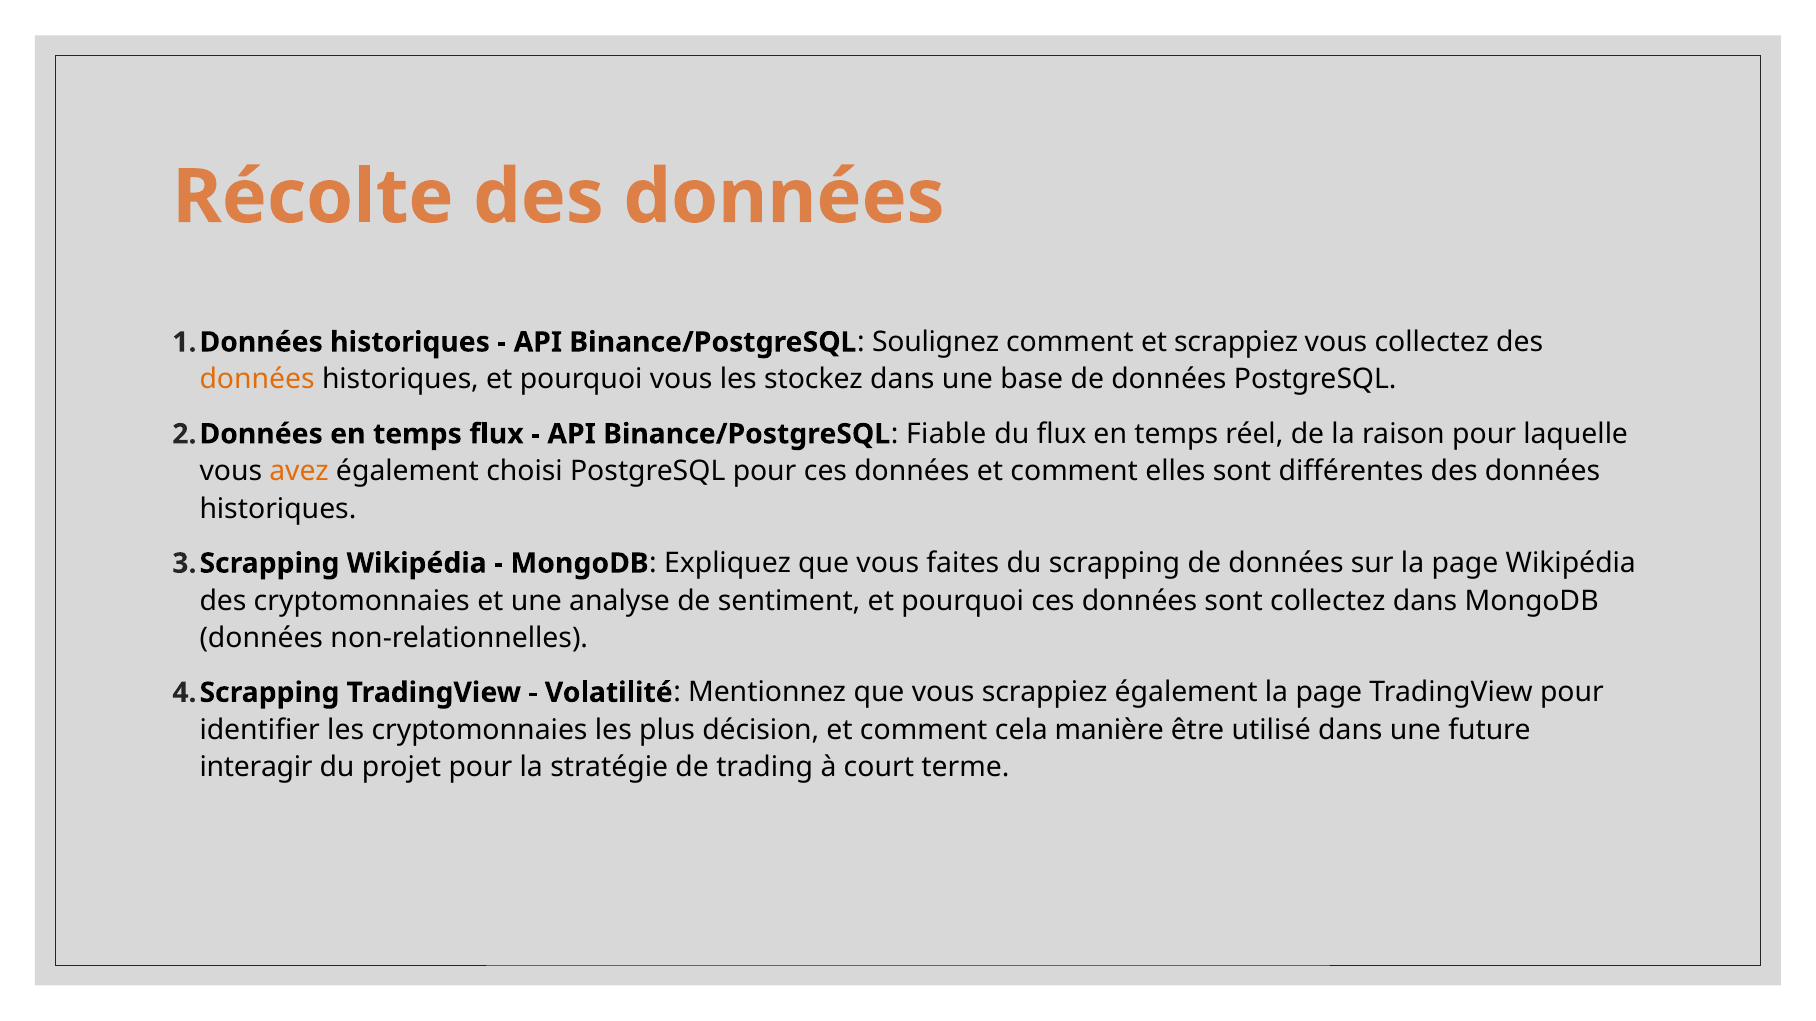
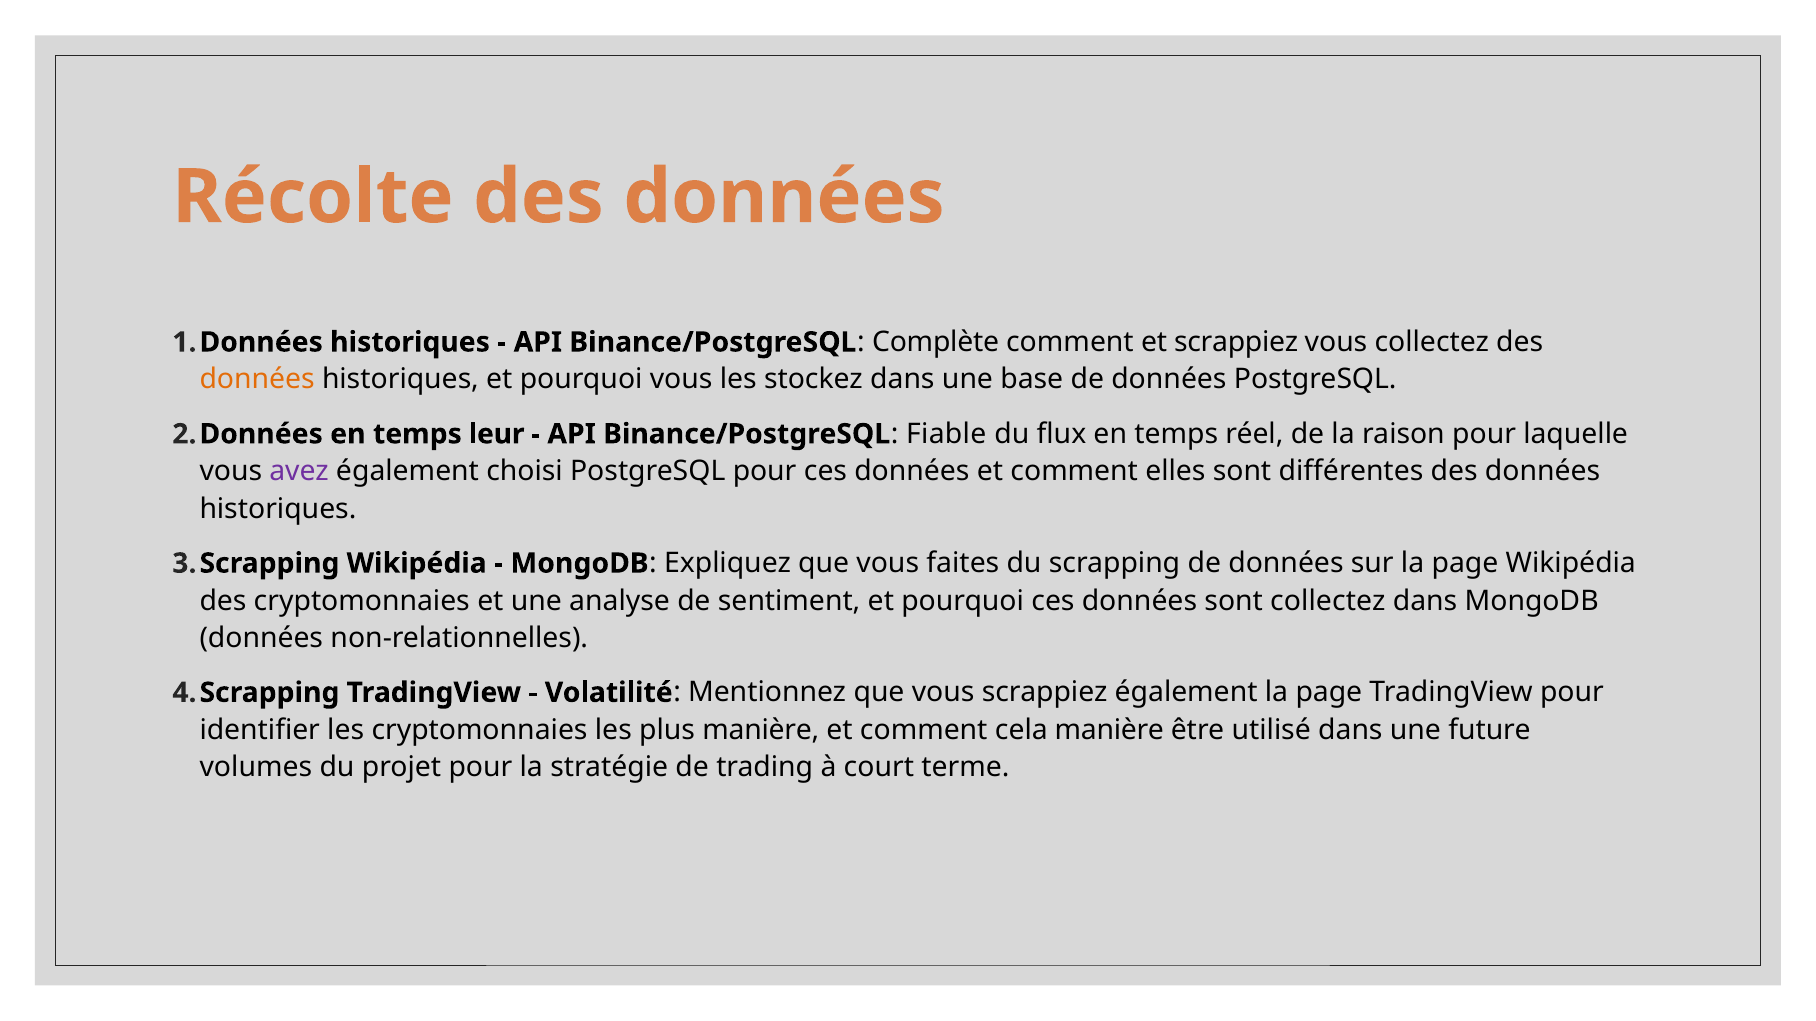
Soulignez: Soulignez -> Complète
temps flux: flux -> leur
avez colour: orange -> purple
plus décision: décision -> manière
interagir: interagir -> volumes
